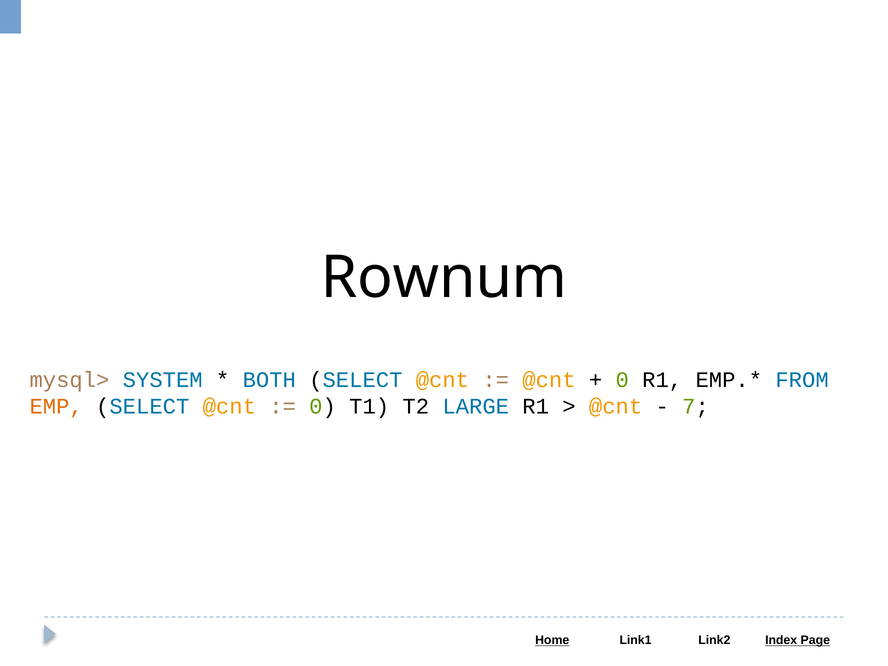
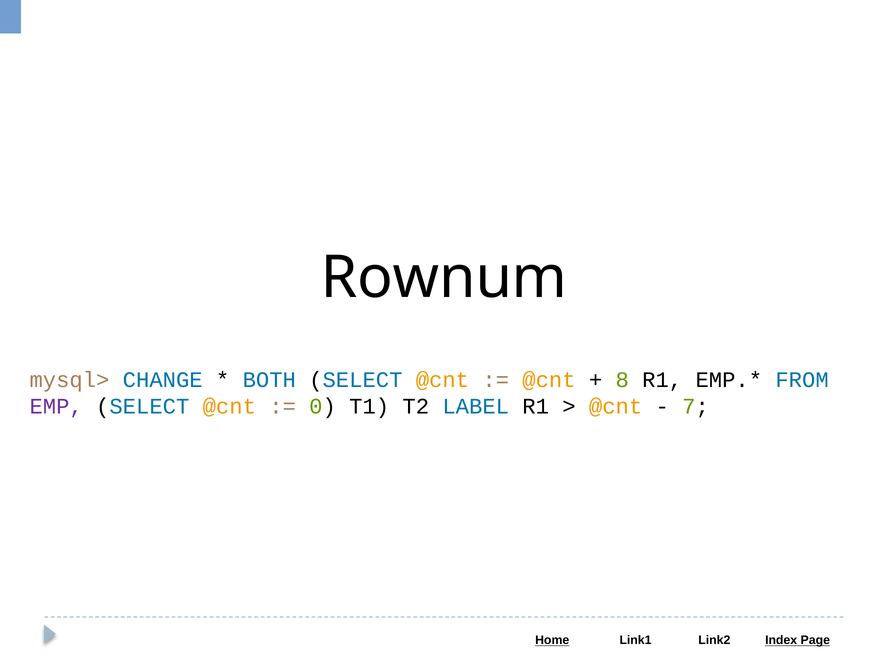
SYSTEM: SYSTEM -> CHANGE
0 at (622, 380): 0 -> 8
EMP colour: orange -> purple
LARGE: LARGE -> LABEL
